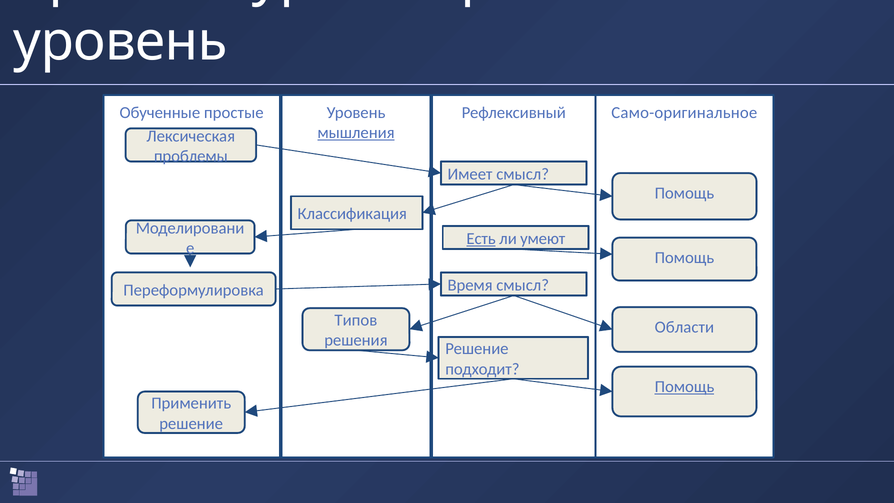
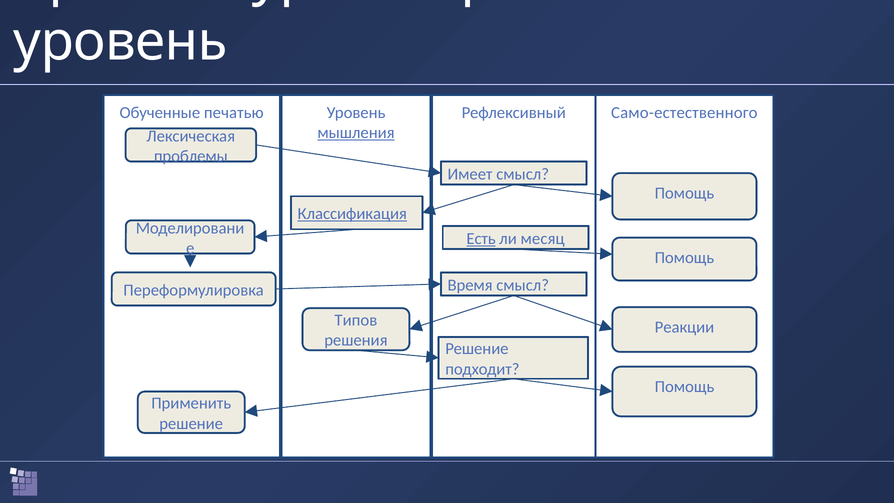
простые: простые -> печатью
Само-оригинальное: Само-оригинальное -> Само-естественного
Классификация underline: none -> present
умеют: умеют -> месяц
Области: Области -> Реакции
Помощь at (684, 387) underline: present -> none
